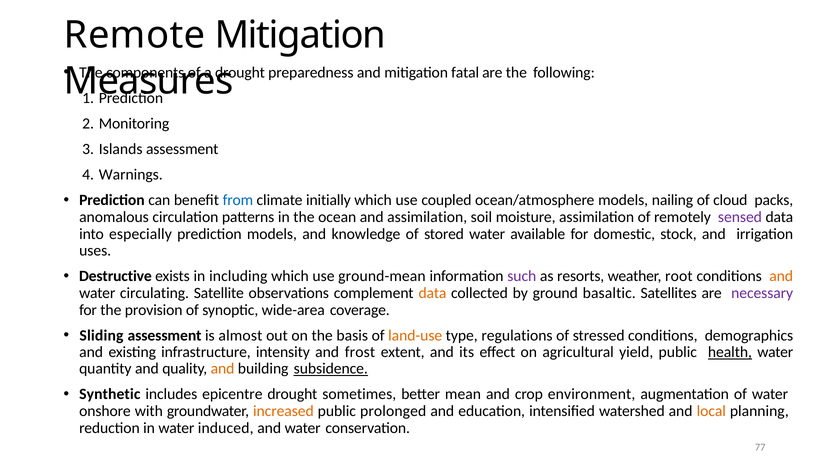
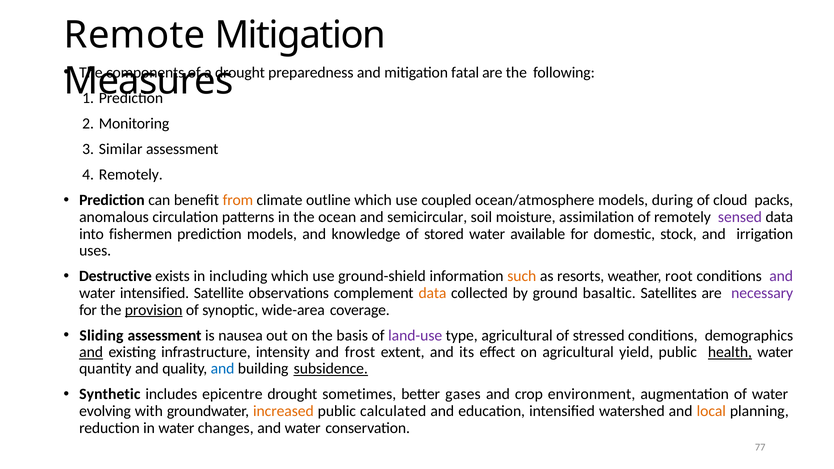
Islands: Islands -> Similar
Warnings at (131, 175): Warnings -> Remotely
from colour: blue -> orange
initially: initially -> outline
nailing: nailing -> during
and assimilation: assimilation -> semicircular
especially: especially -> fishermen
ground-mean: ground-mean -> ground-shield
such colour: purple -> orange
and at (781, 276) colour: orange -> purple
water circulating: circulating -> intensified
provision underline: none -> present
almost: almost -> nausea
land-use colour: orange -> purple
type regulations: regulations -> agricultural
and at (91, 352) underline: none -> present
and at (223, 369) colour: orange -> blue
mean: mean -> gases
onshore: onshore -> evolving
prolonged: prolonged -> calculated
induced: induced -> changes
